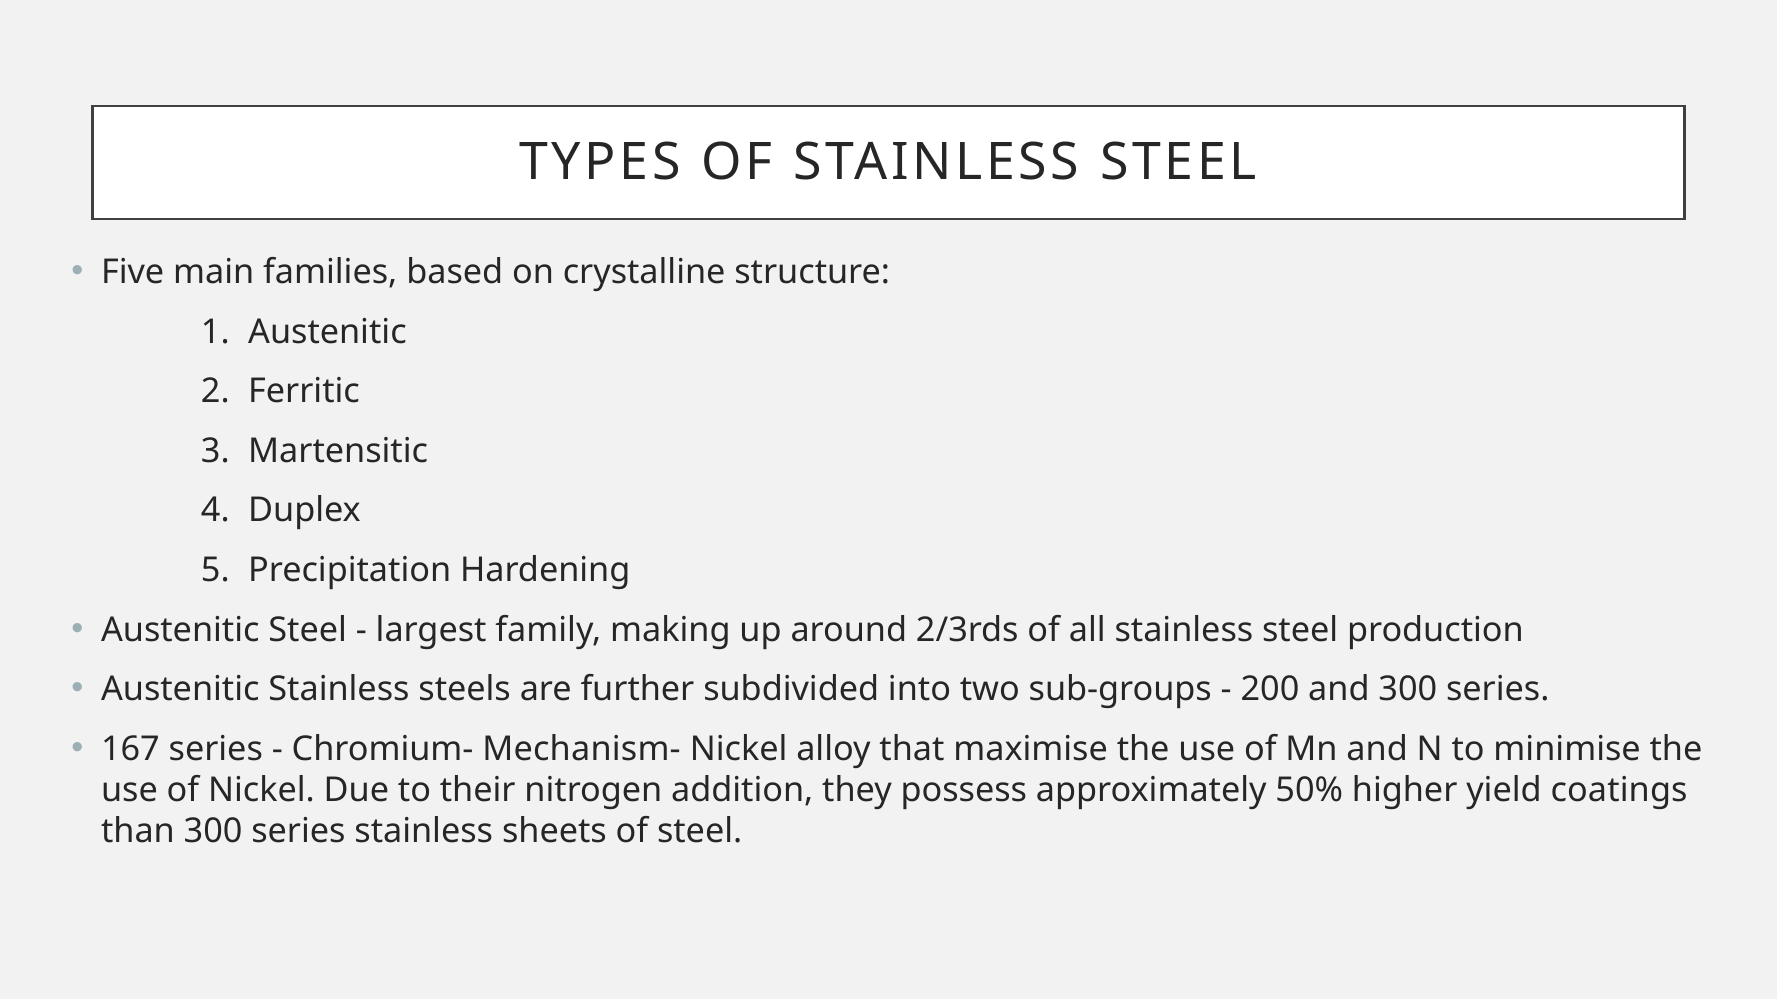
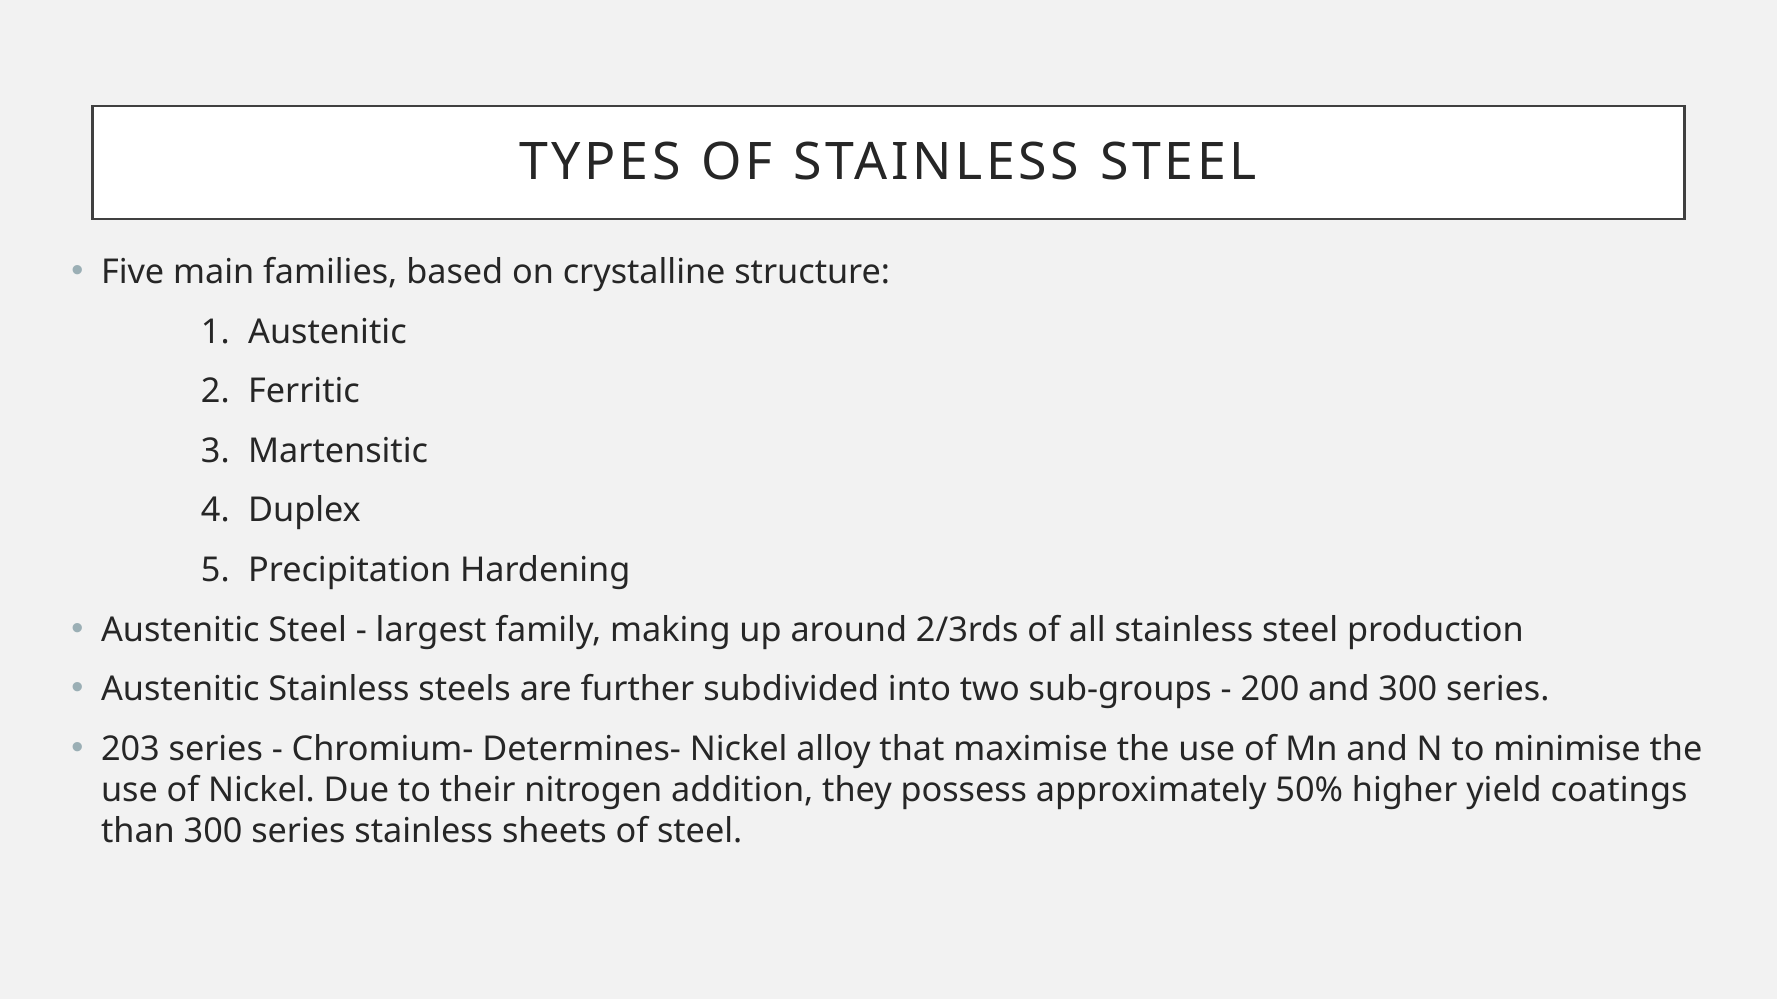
167: 167 -> 203
Mechanism-: Mechanism- -> Determines-
